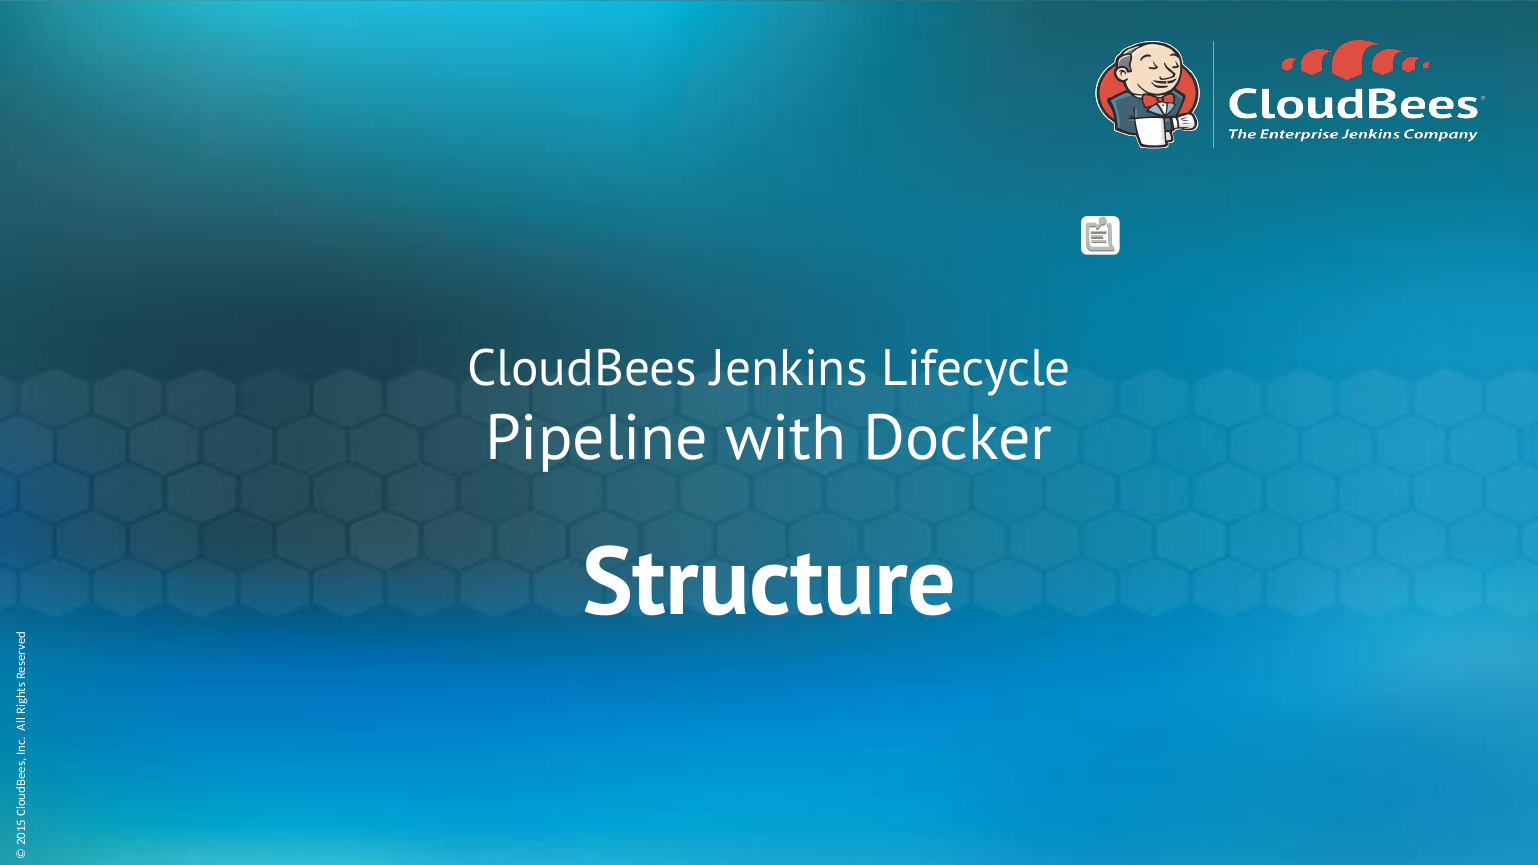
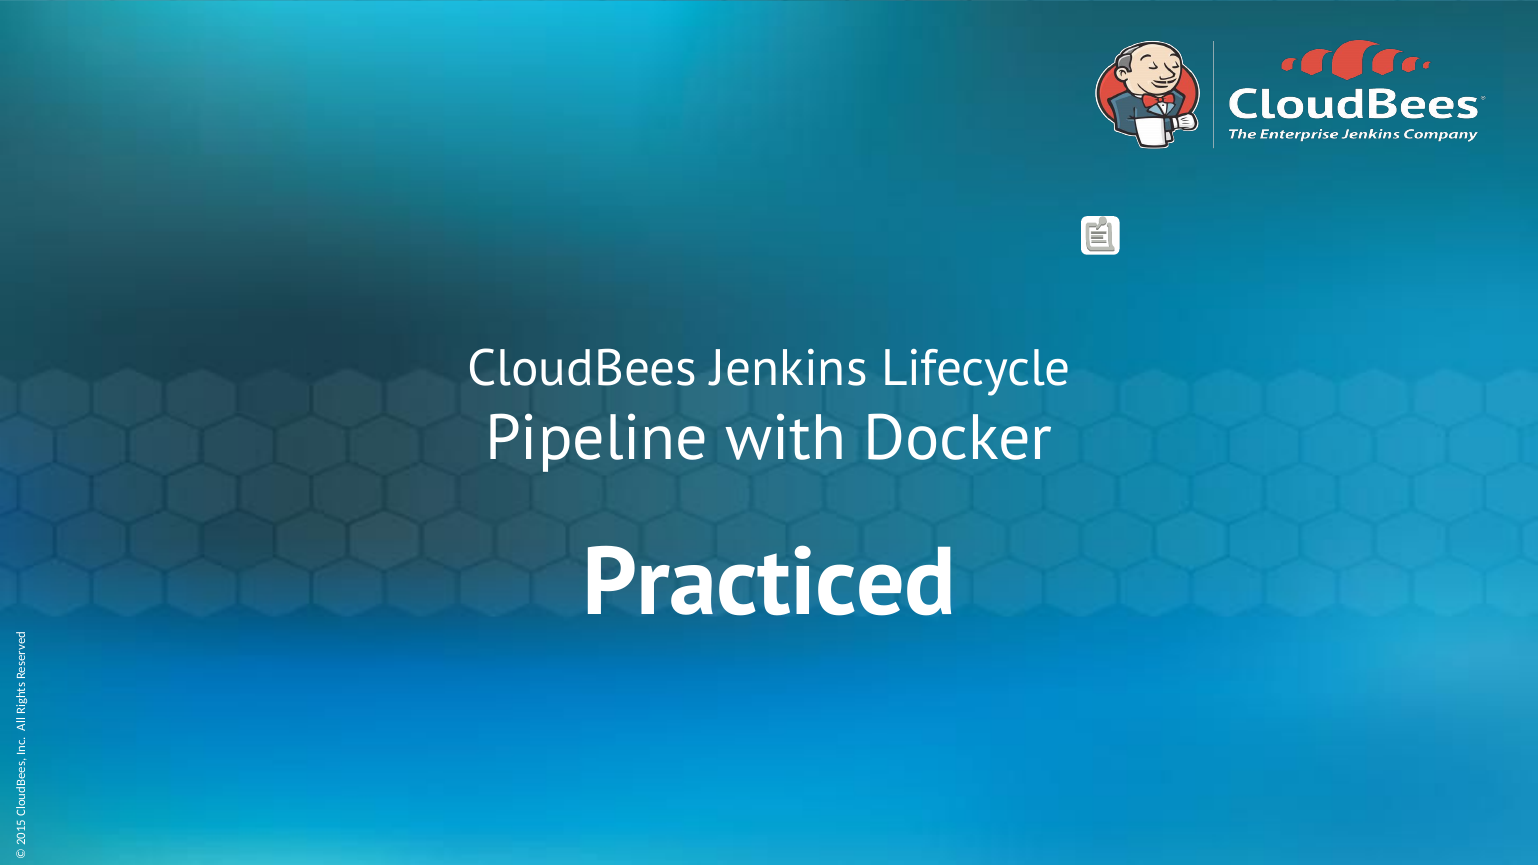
Structure: Structure -> Practiced
